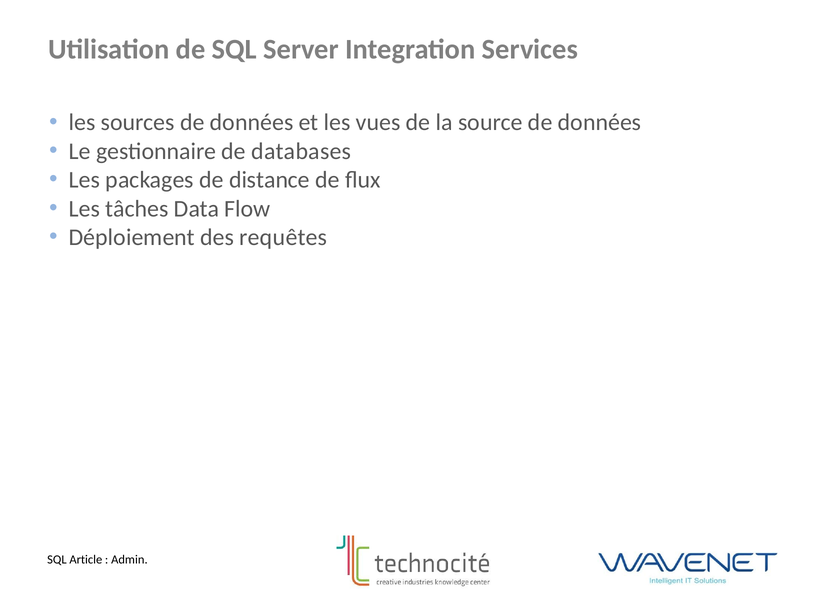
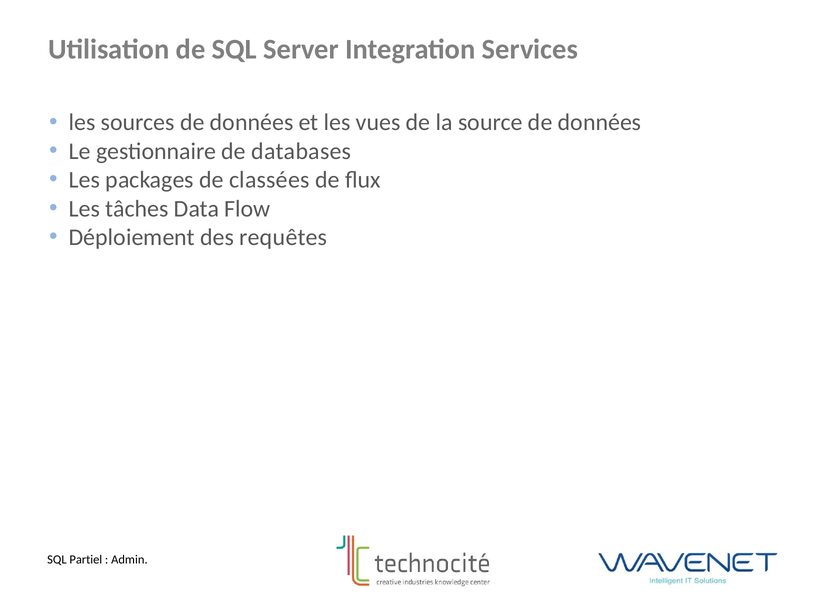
distance: distance -> classées
Article: Article -> Partiel
